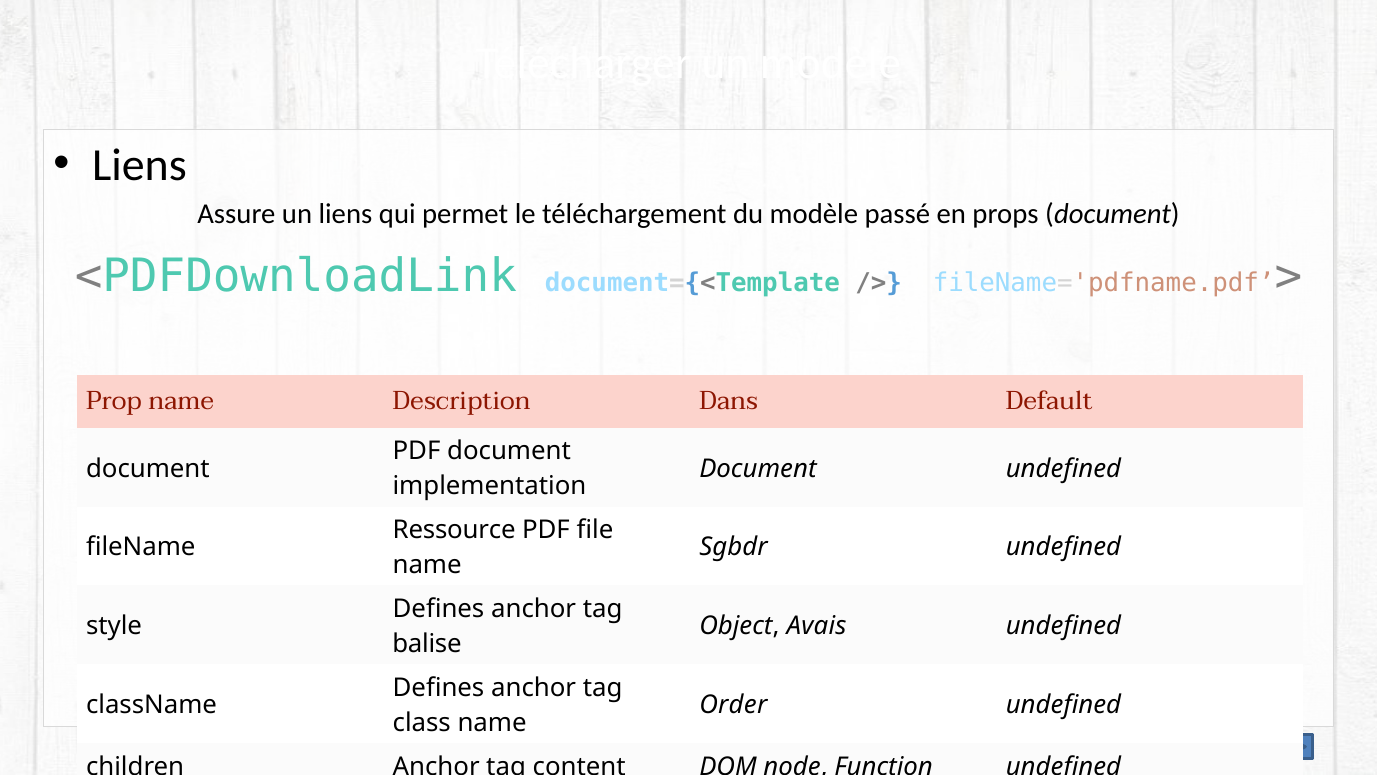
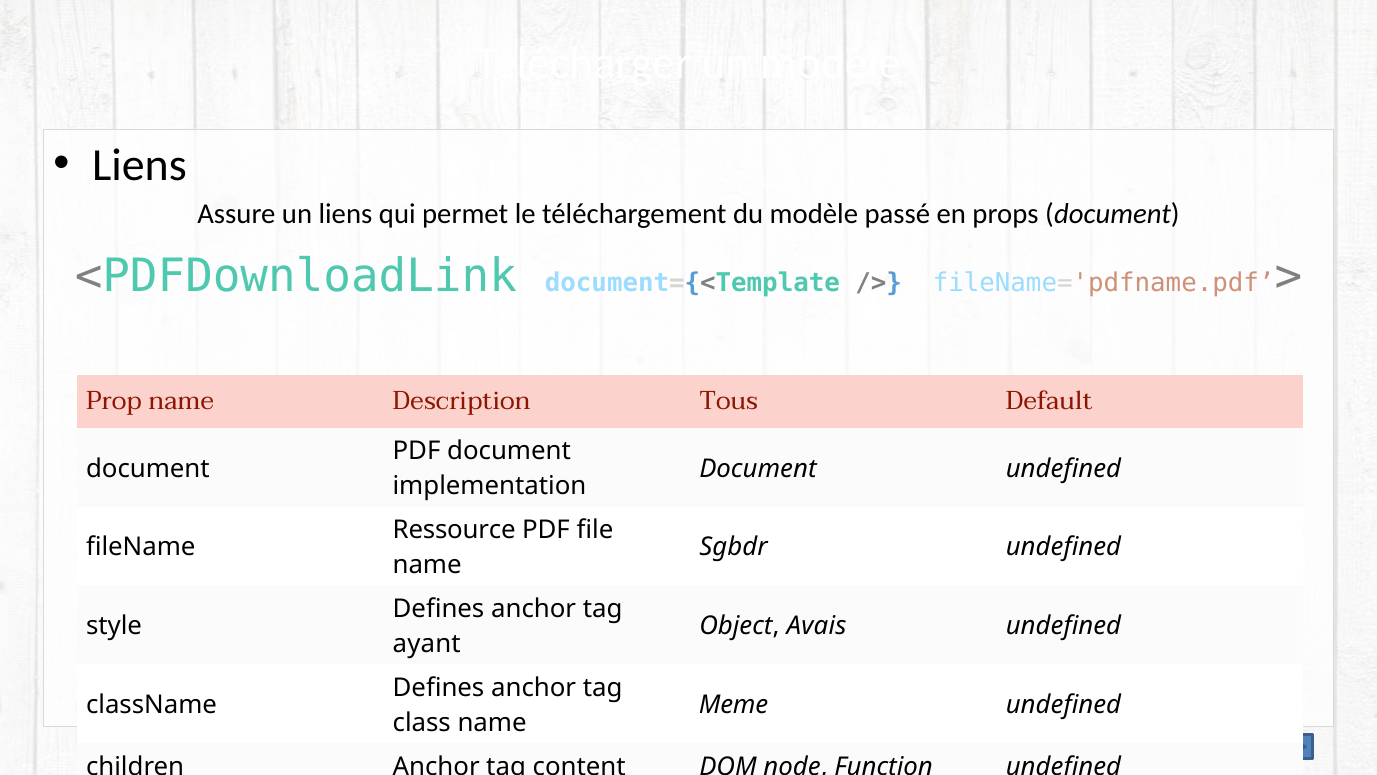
Dans: Dans -> Tous
balise: balise -> ayant
Order: Order -> Meme
